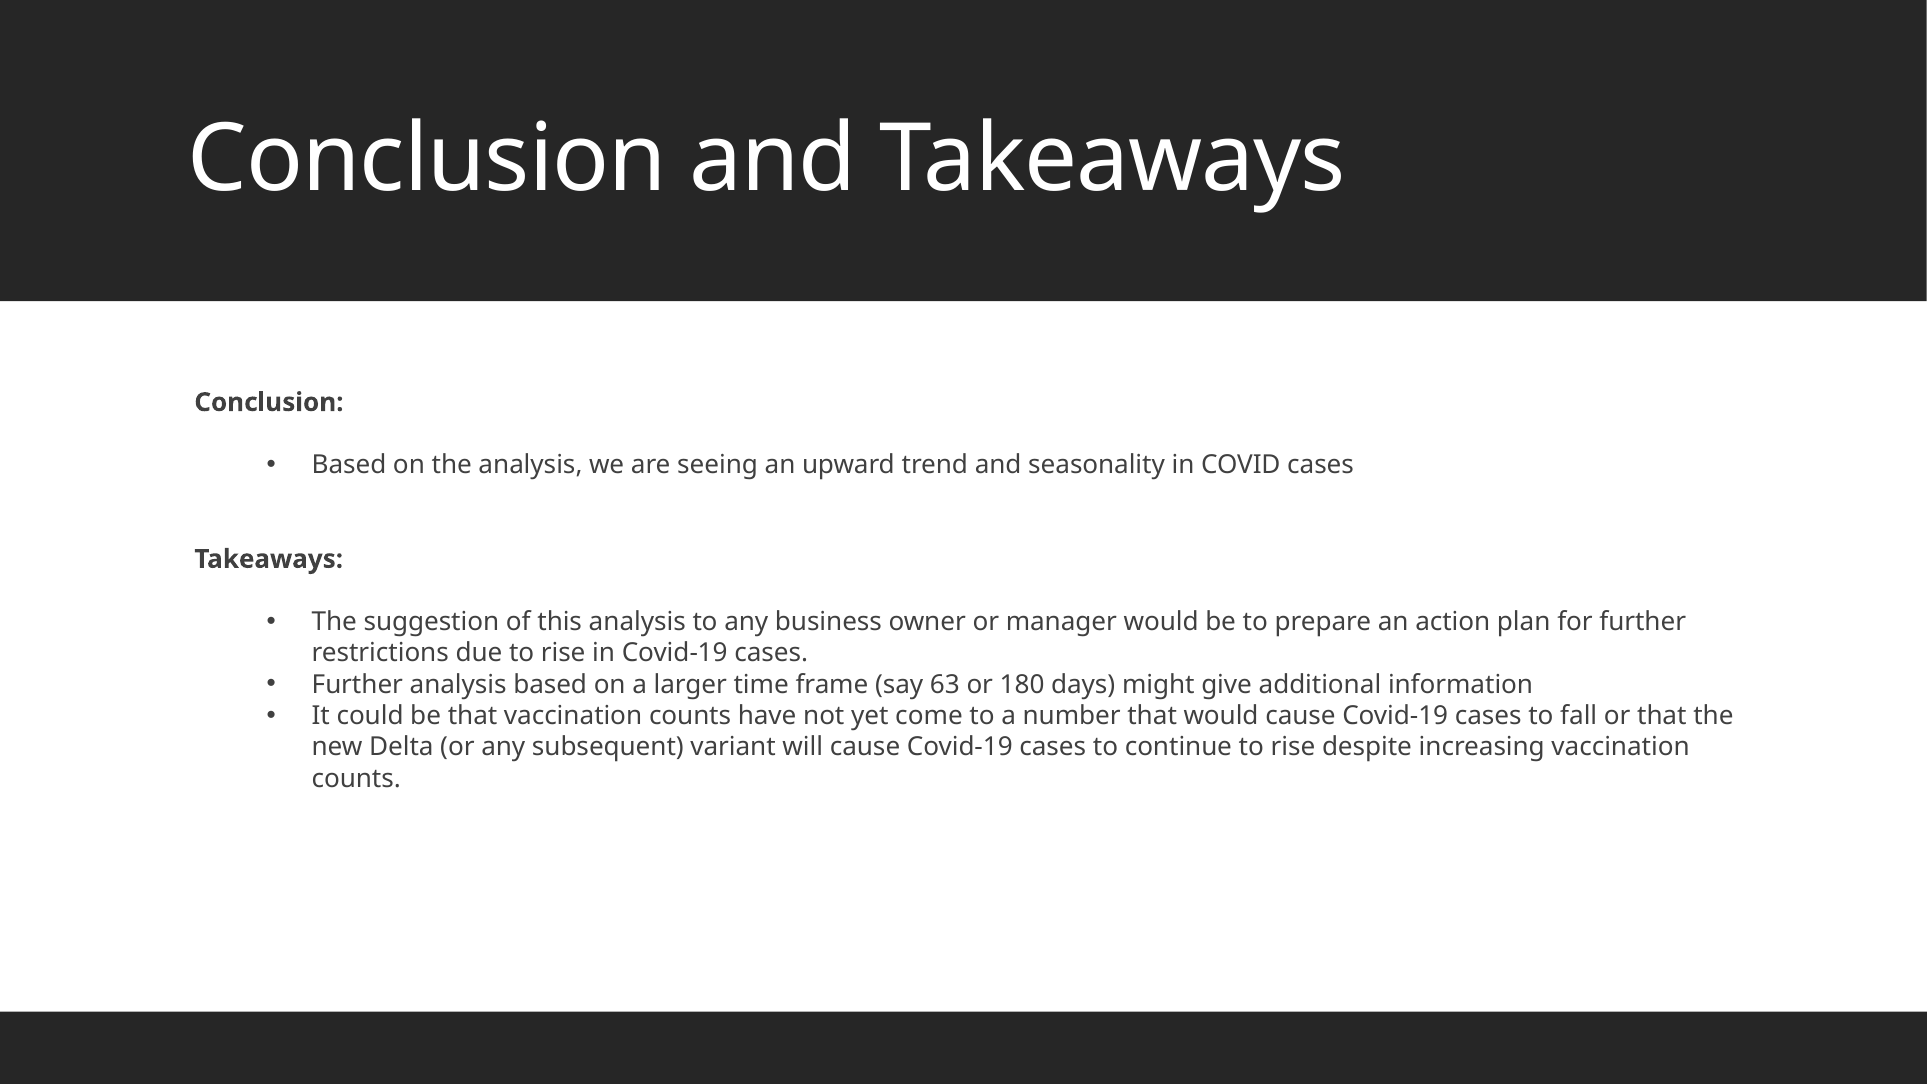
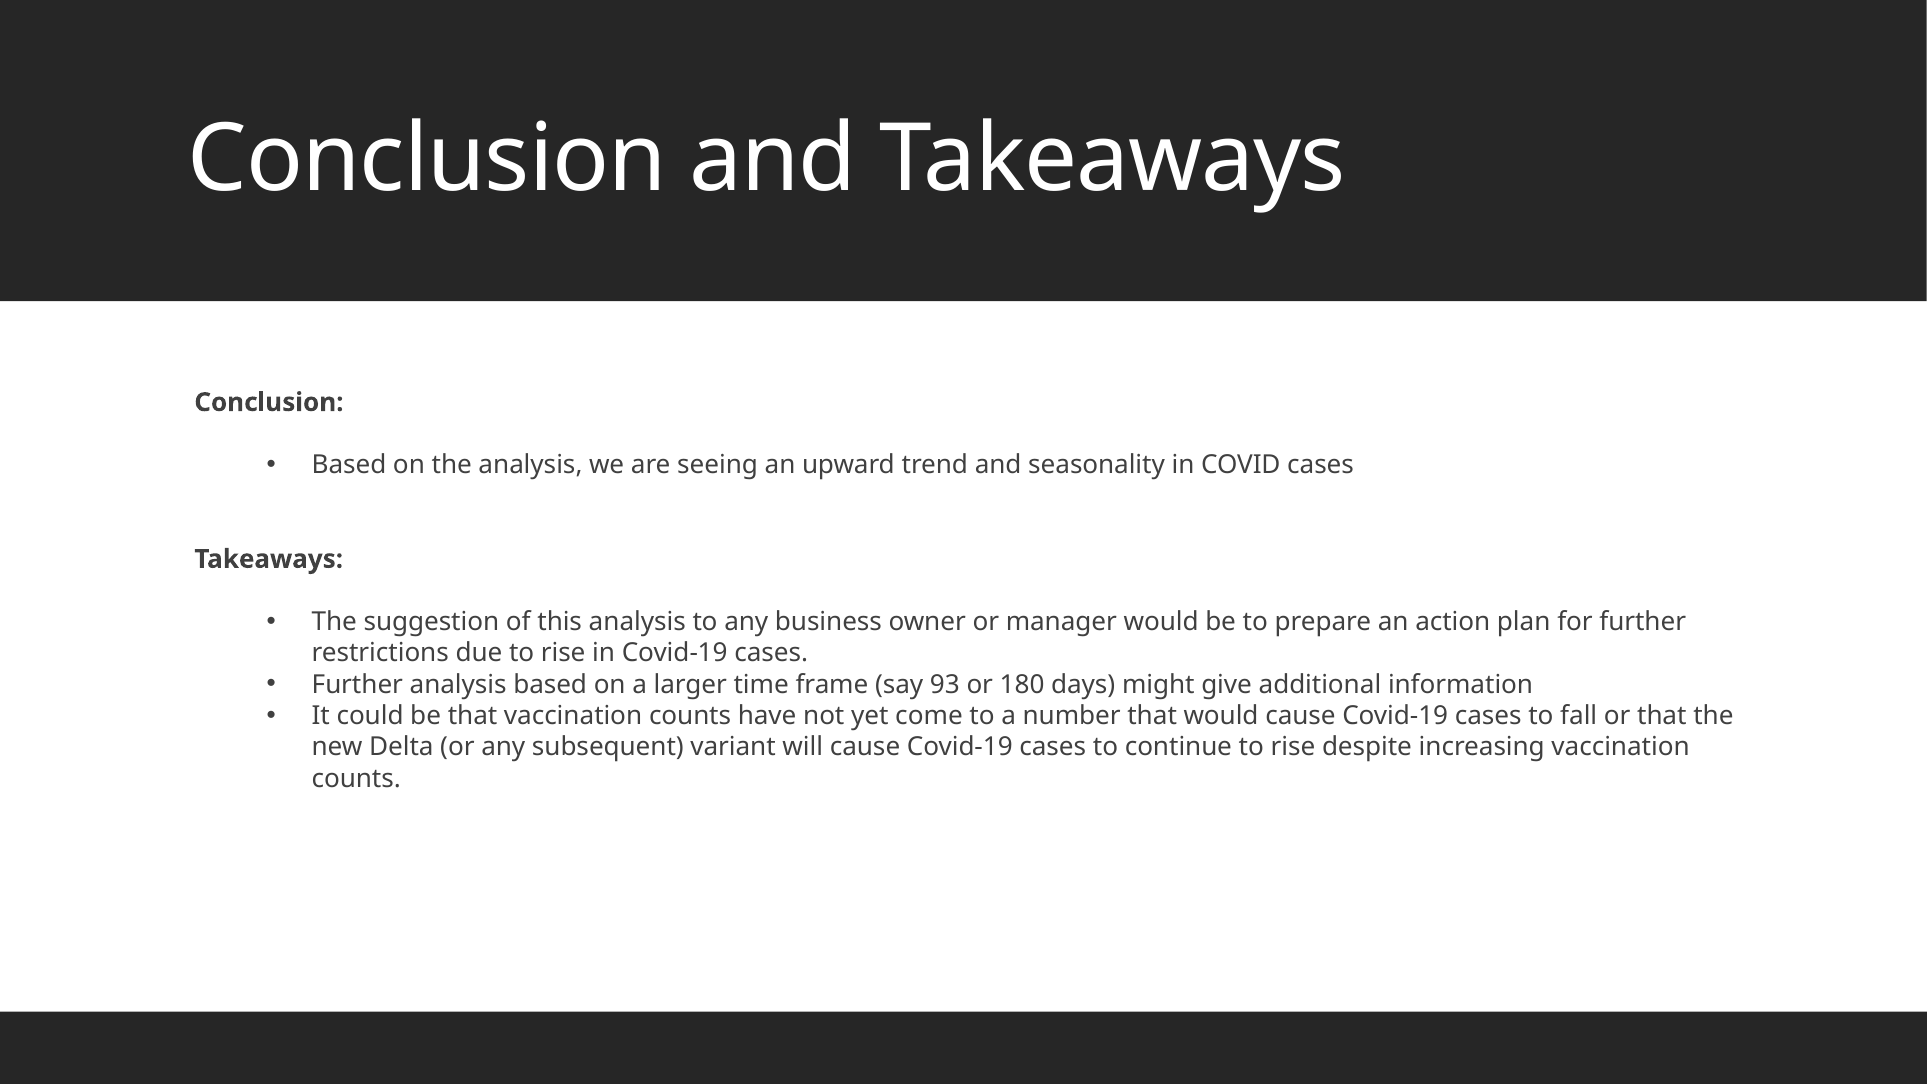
63: 63 -> 93
